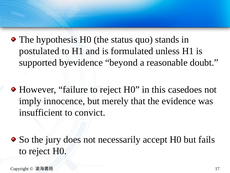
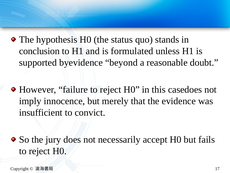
postulated: postulated -> conclusion
